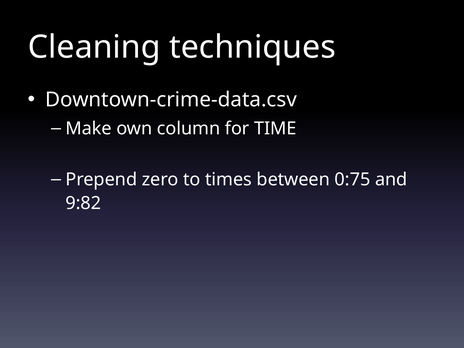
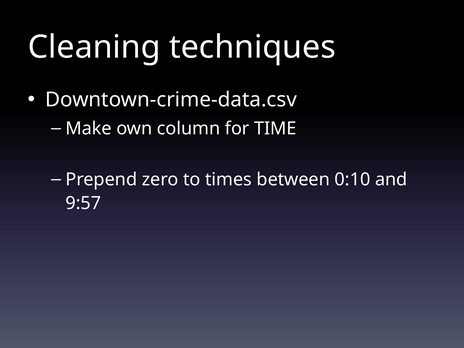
0:75: 0:75 -> 0:10
9:82: 9:82 -> 9:57
